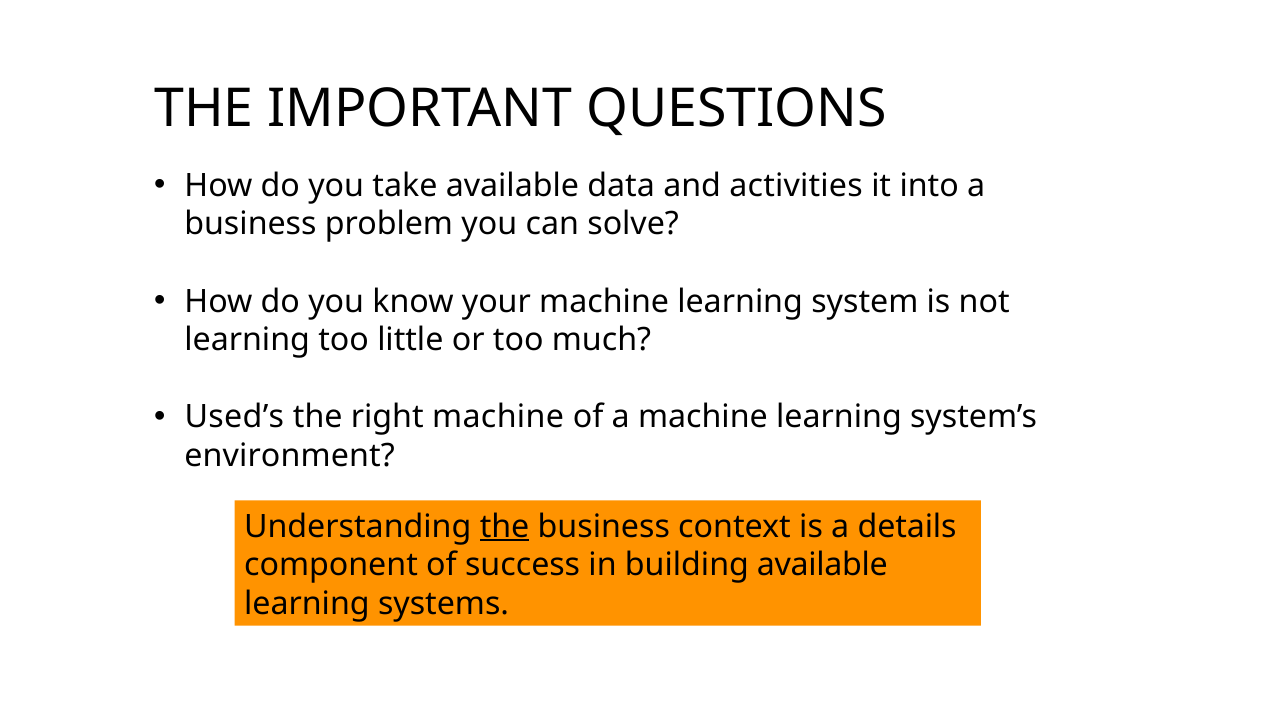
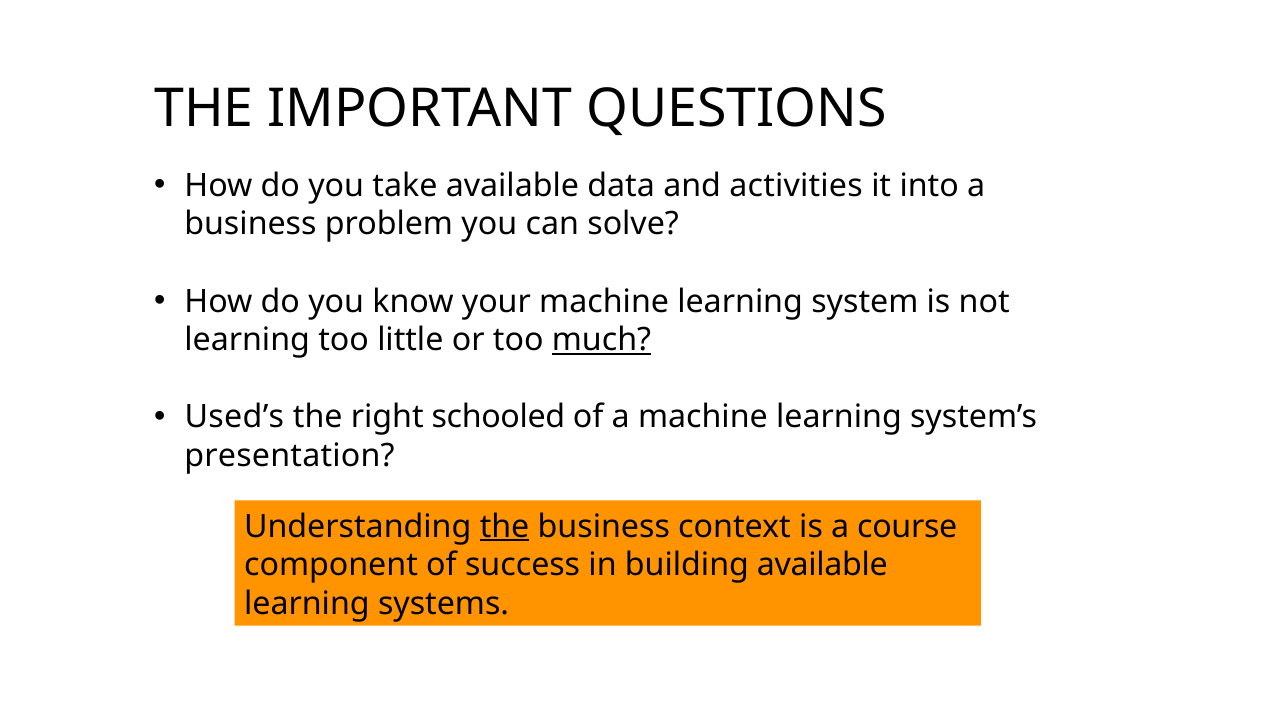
much underline: none -> present
right machine: machine -> schooled
environment: environment -> presentation
details: details -> course
